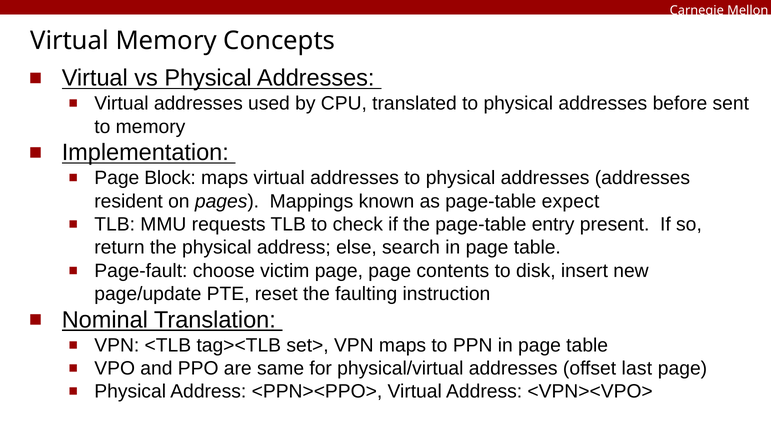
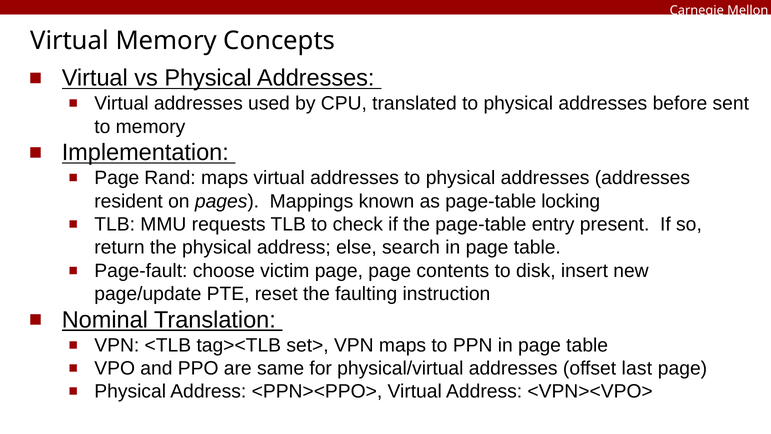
Block: Block -> Rand
expect: expect -> locking
